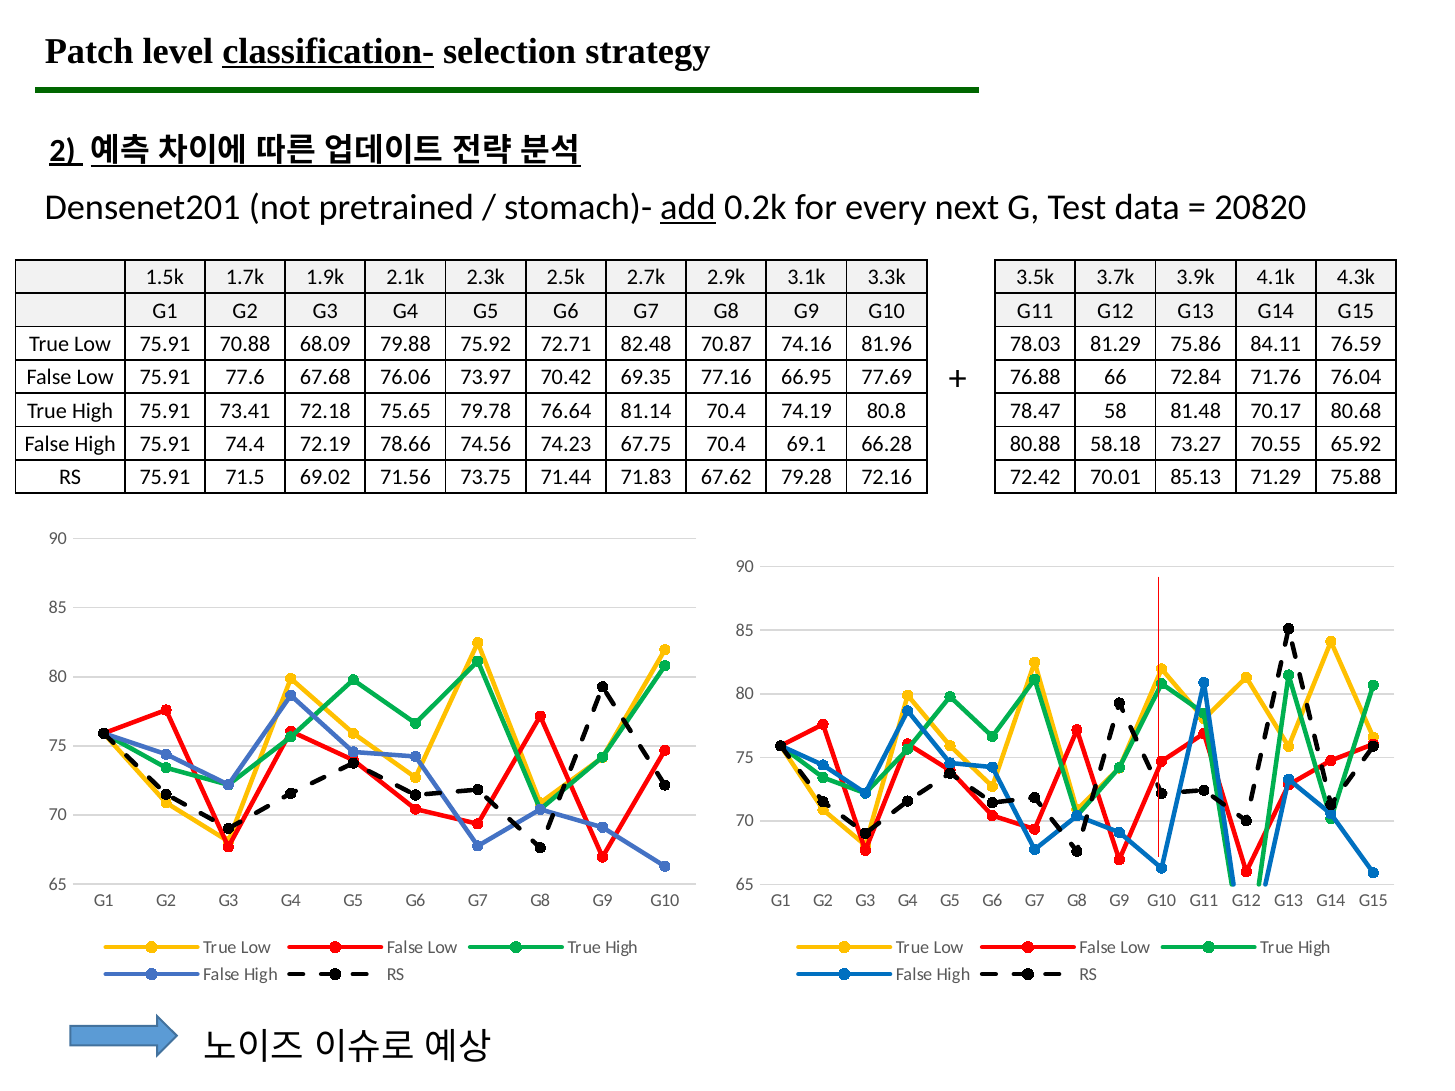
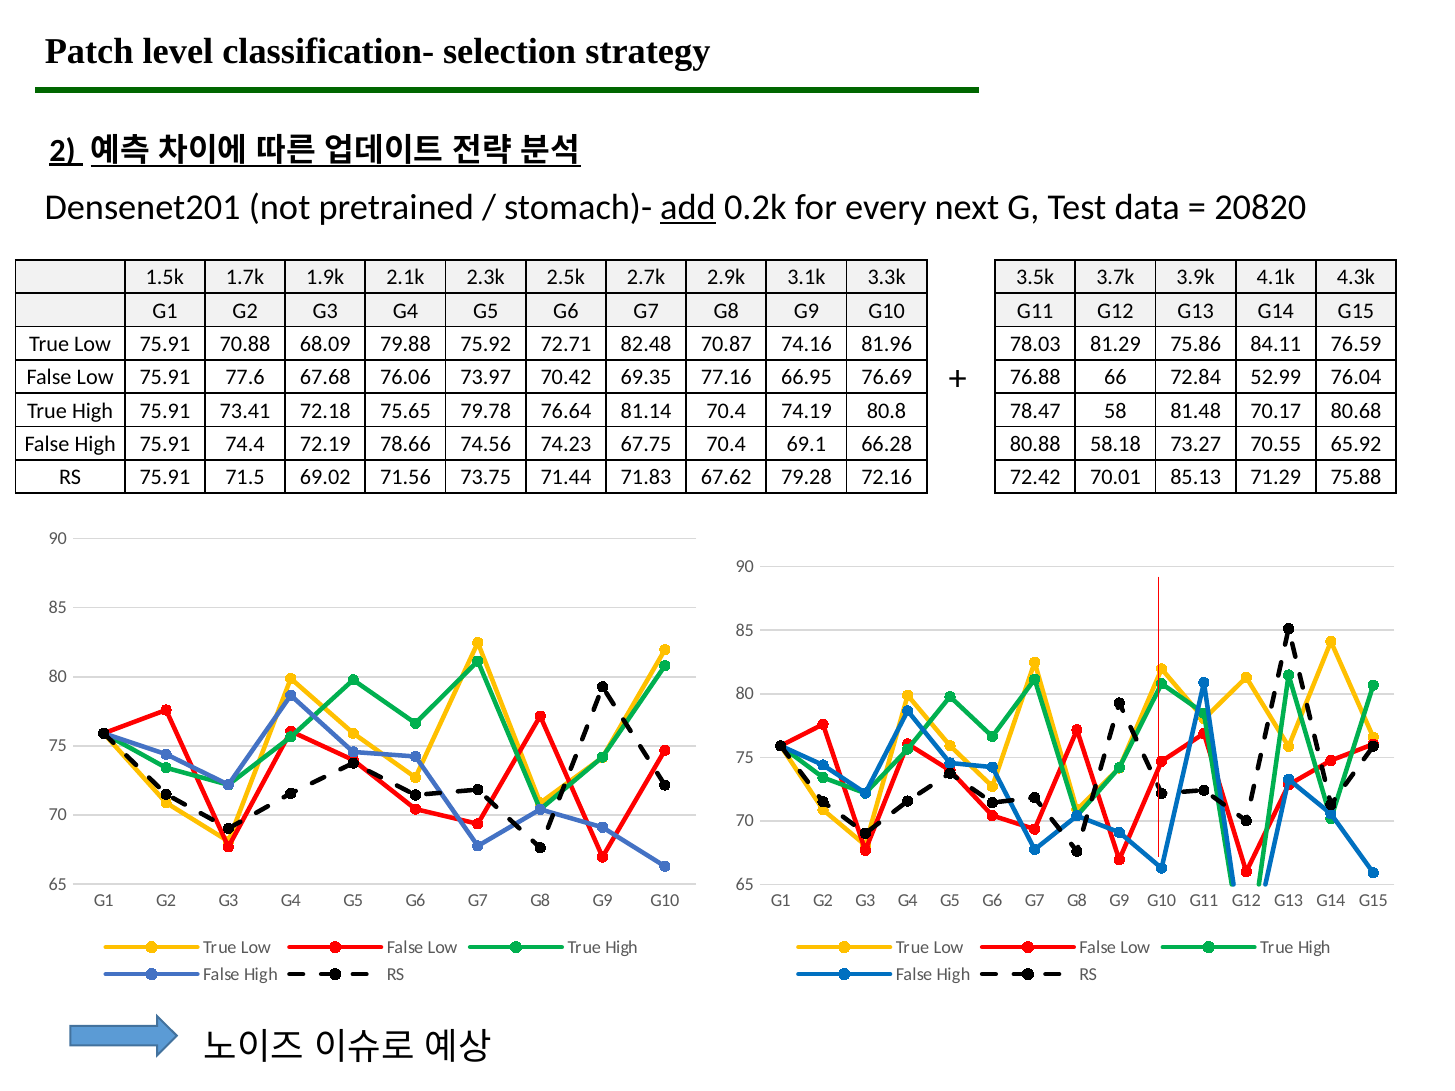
classification- underline: present -> none
77.69: 77.69 -> 76.69
71.76: 71.76 -> 52.99
